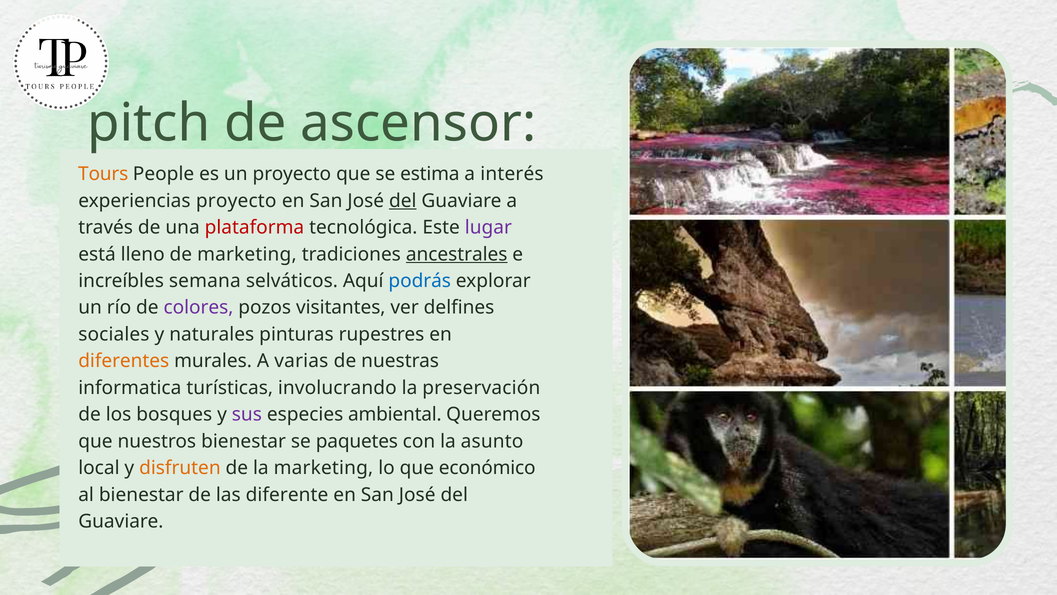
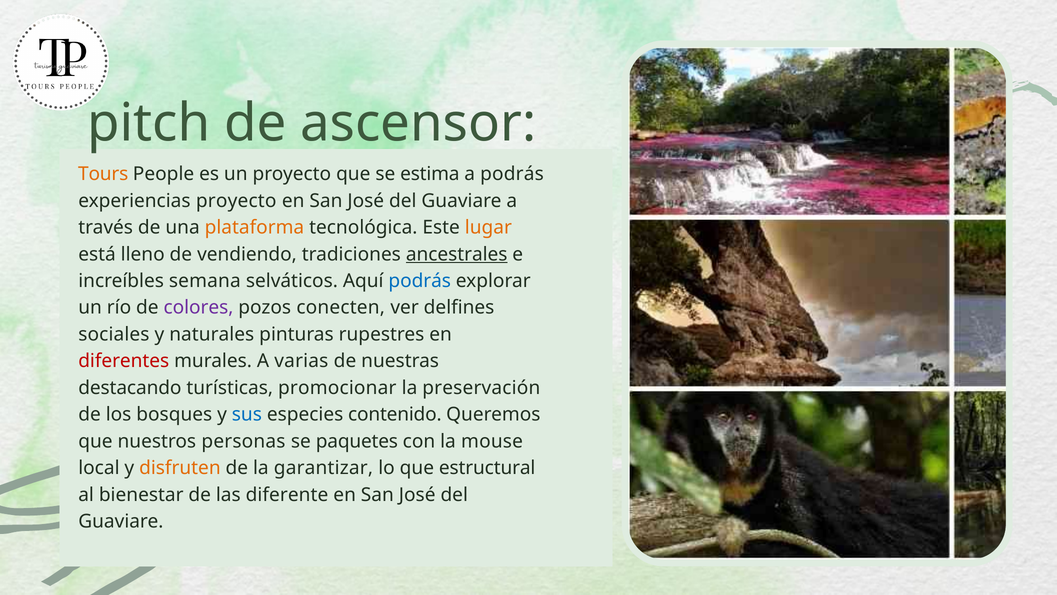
a interés: interés -> podrás
del at (403, 201) underline: present -> none
plataforma colour: red -> orange
lugar colour: purple -> orange
de marketing: marketing -> vendiendo
visitantes: visitantes -> conecten
diferentes colour: orange -> red
informatica: informatica -> destacando
involucrando: involucrando -> promocionar
sus colour: purple -> blue
ambiental: ambiental -> contenido
nuestros bienestar: bienestar -> personas
asunto: asunto -> mouse
la marketing: marketing -> garantizar
económico: económico -> estructural
